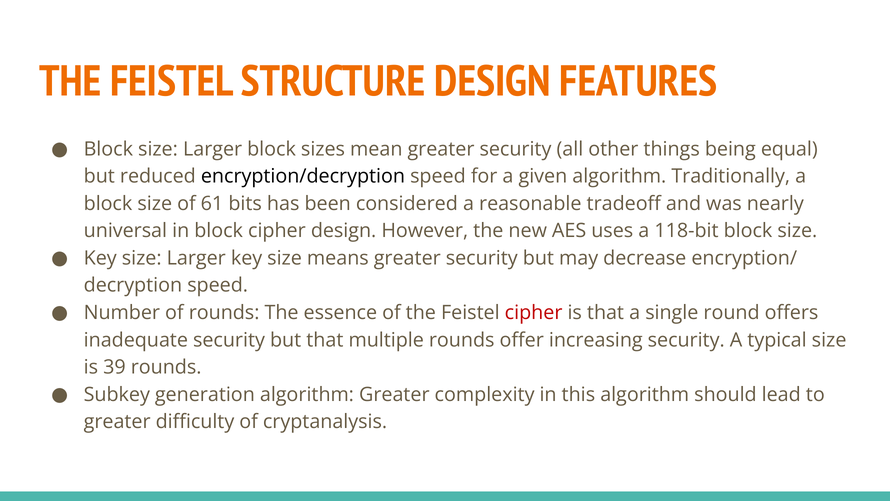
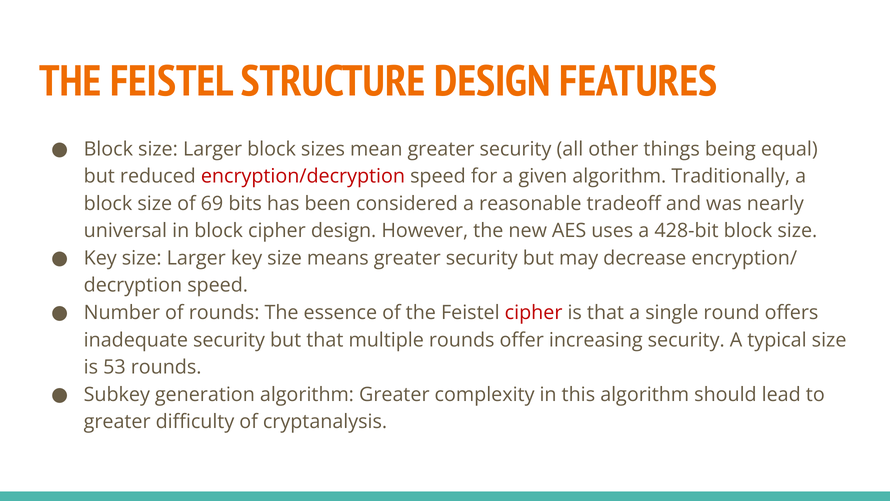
encryption/decryption colour: black -> red
61: 61 -> 69
118-bit: 118-bit -> 428-bit
39: 39 -> 53
